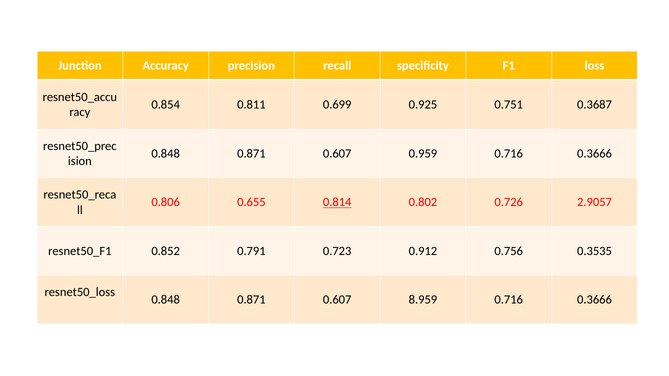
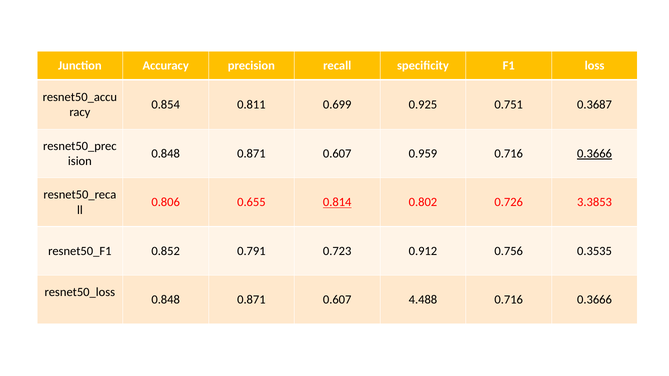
0.3666 at (595, 154) underline: none -> present
2.9057: 2.9057 -> 3.3853
8.959: 8.959 -> 4.488
